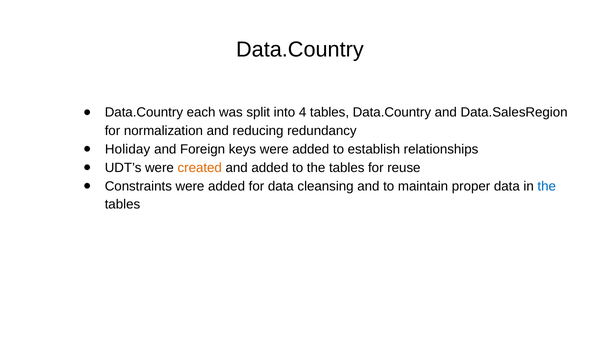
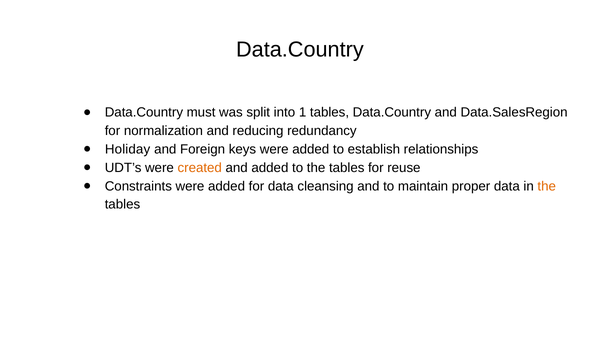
each: each -> must
4: 4 -> 1
the at (547, 186) colour: blue -> orange
